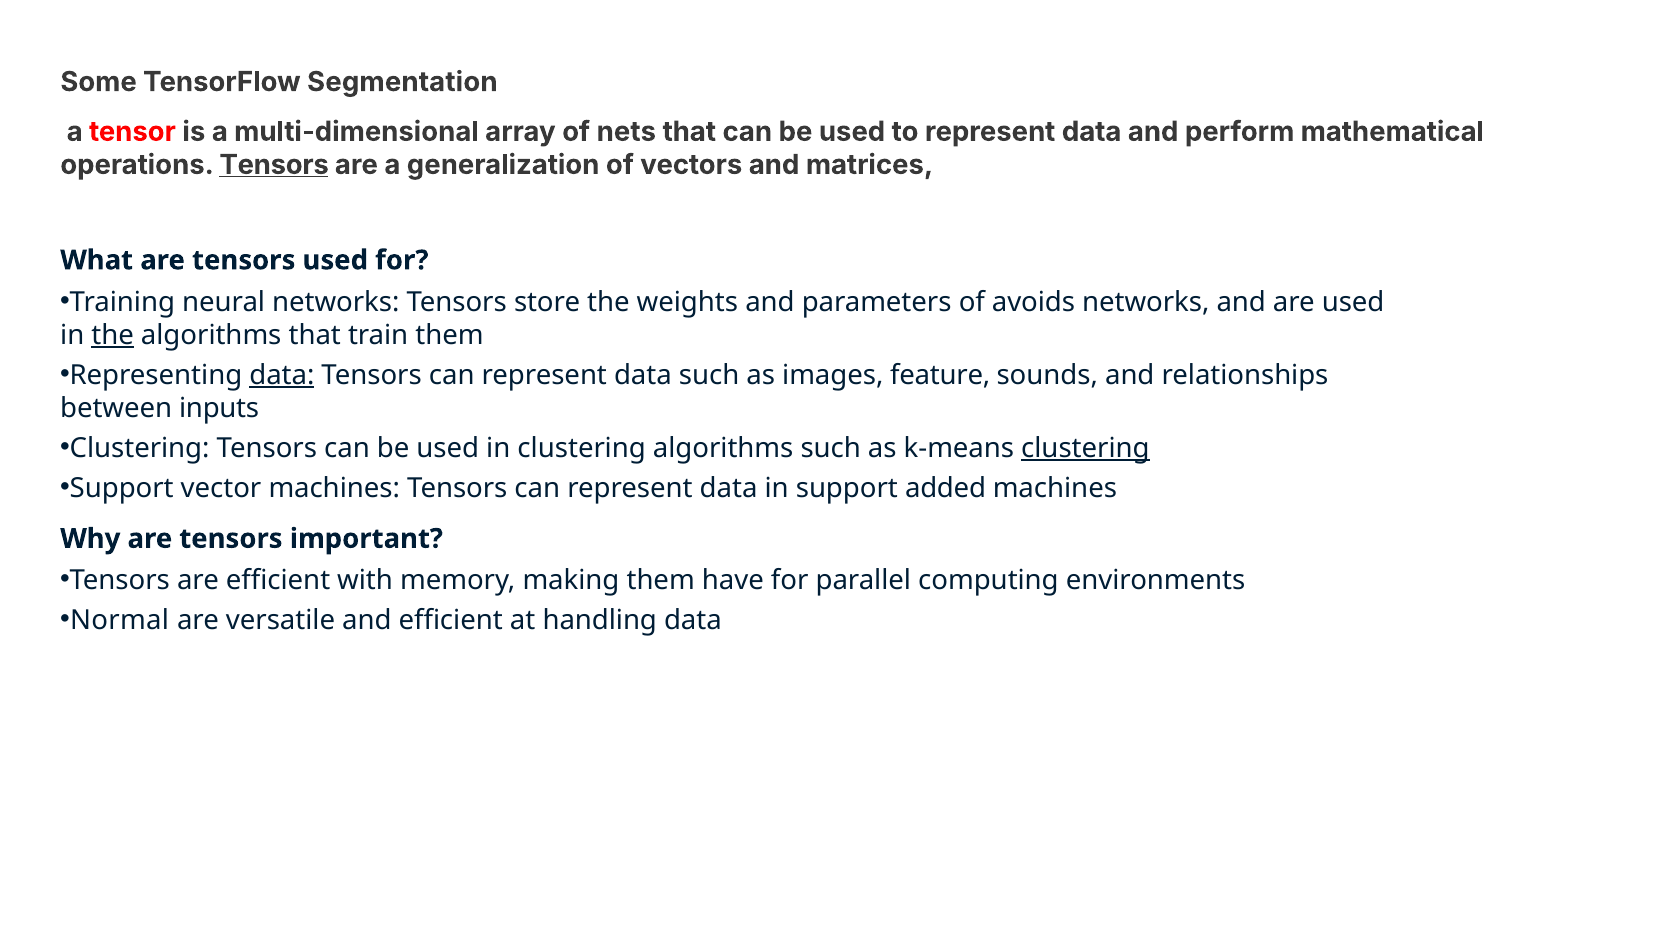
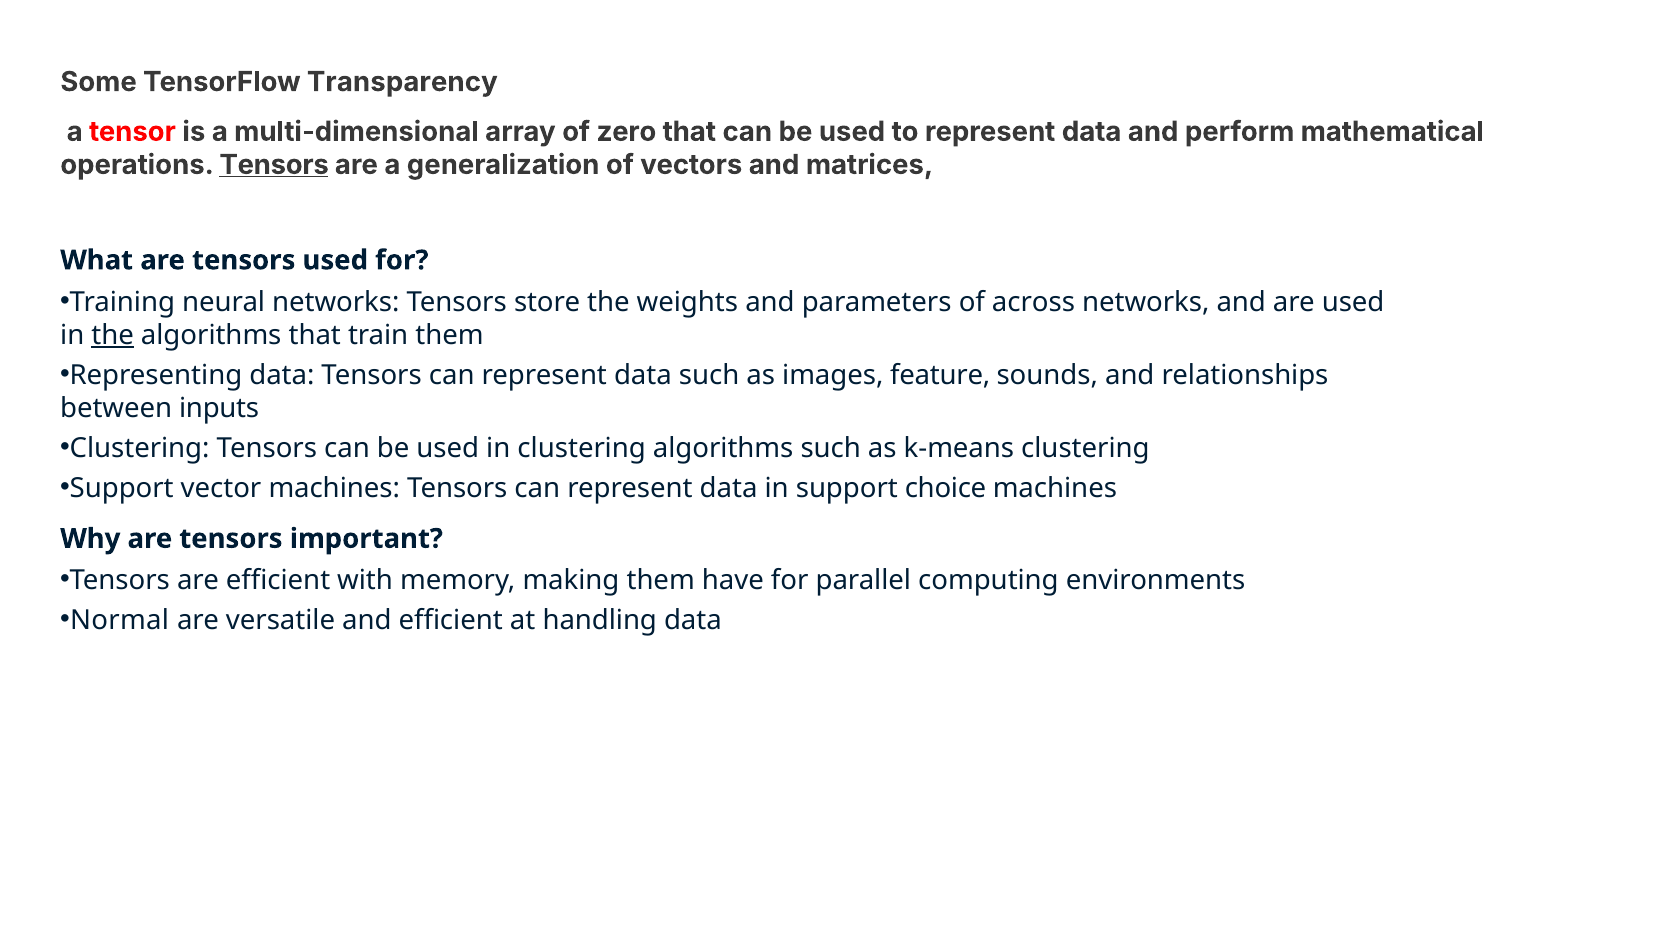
Segmentation: Segmentation -> Transparency
nets: nets -> zero
avoids: avoids -> across
data at (282, 375) underline: present -> none
clustering at (1085, 448) underline: present -> none
added: added -> choice
